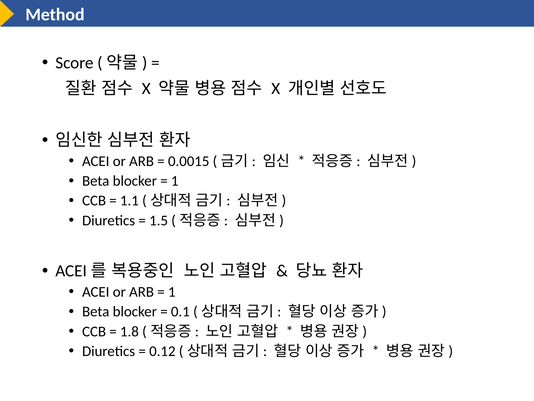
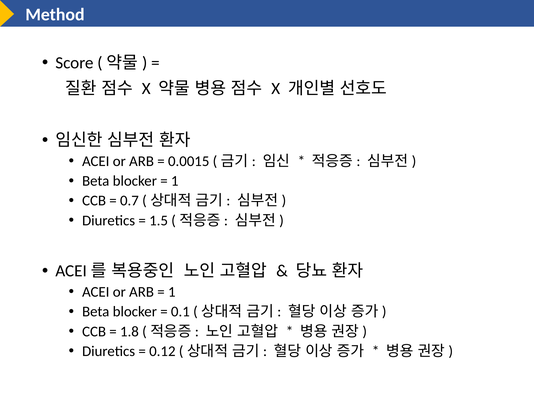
1.1: 1.1 -> 0.7
